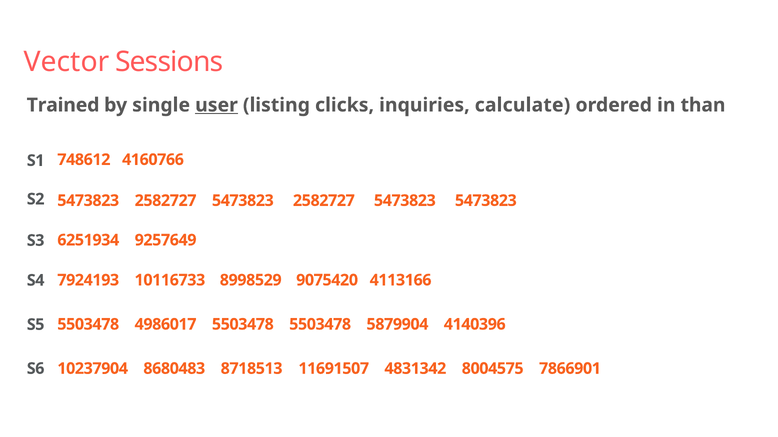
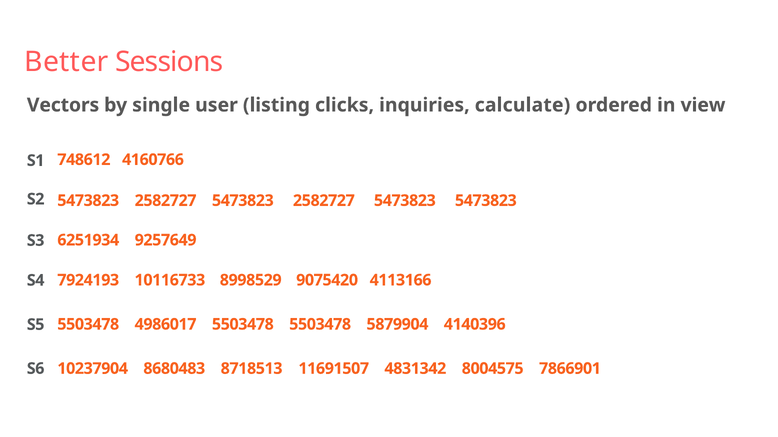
Vector: Vector -> Better
Trained: Trained -> Vectors
user underline: present -> none
than: than -> view
